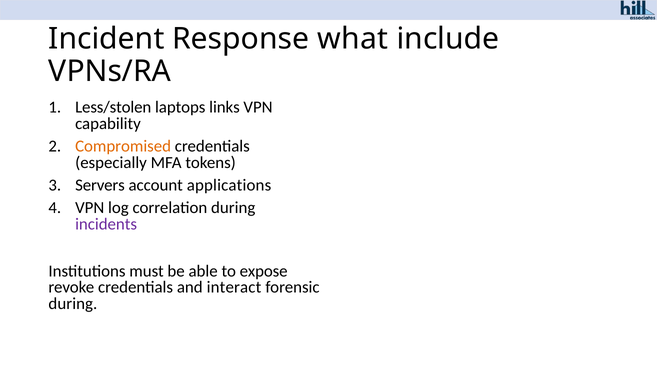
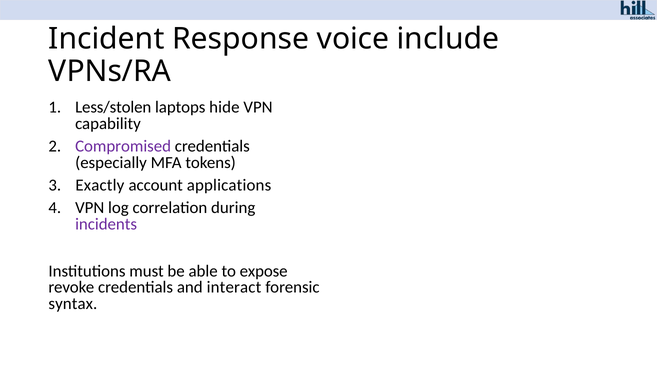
what: what -> voice
links: links -> hide
Compromised colour: orange -> purple
Servers: Servers -> Exactly
during at (73, 304): during -> syntax
